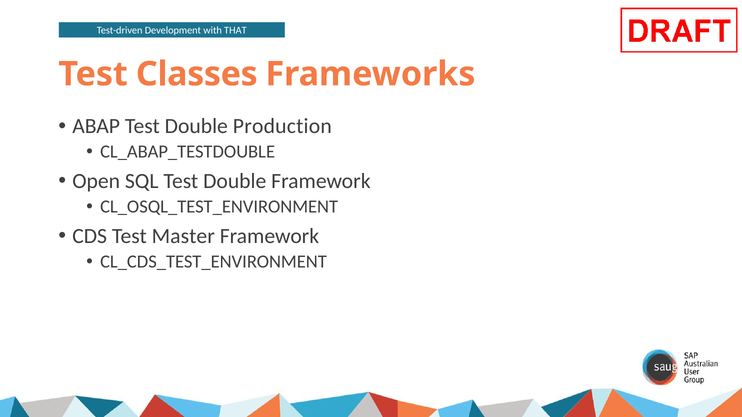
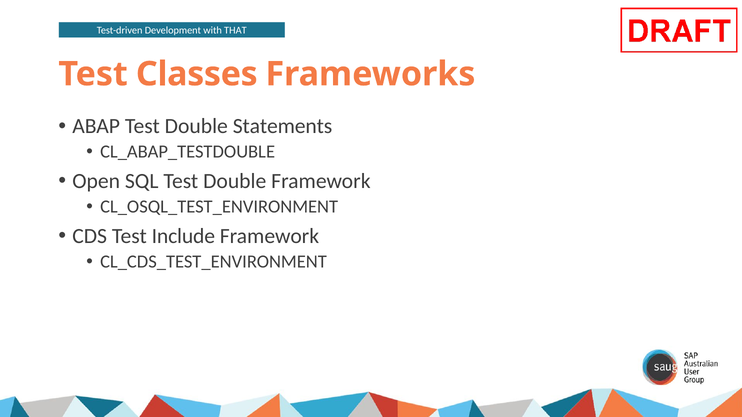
Production: Production -> Statements
Master: Master -> Include
